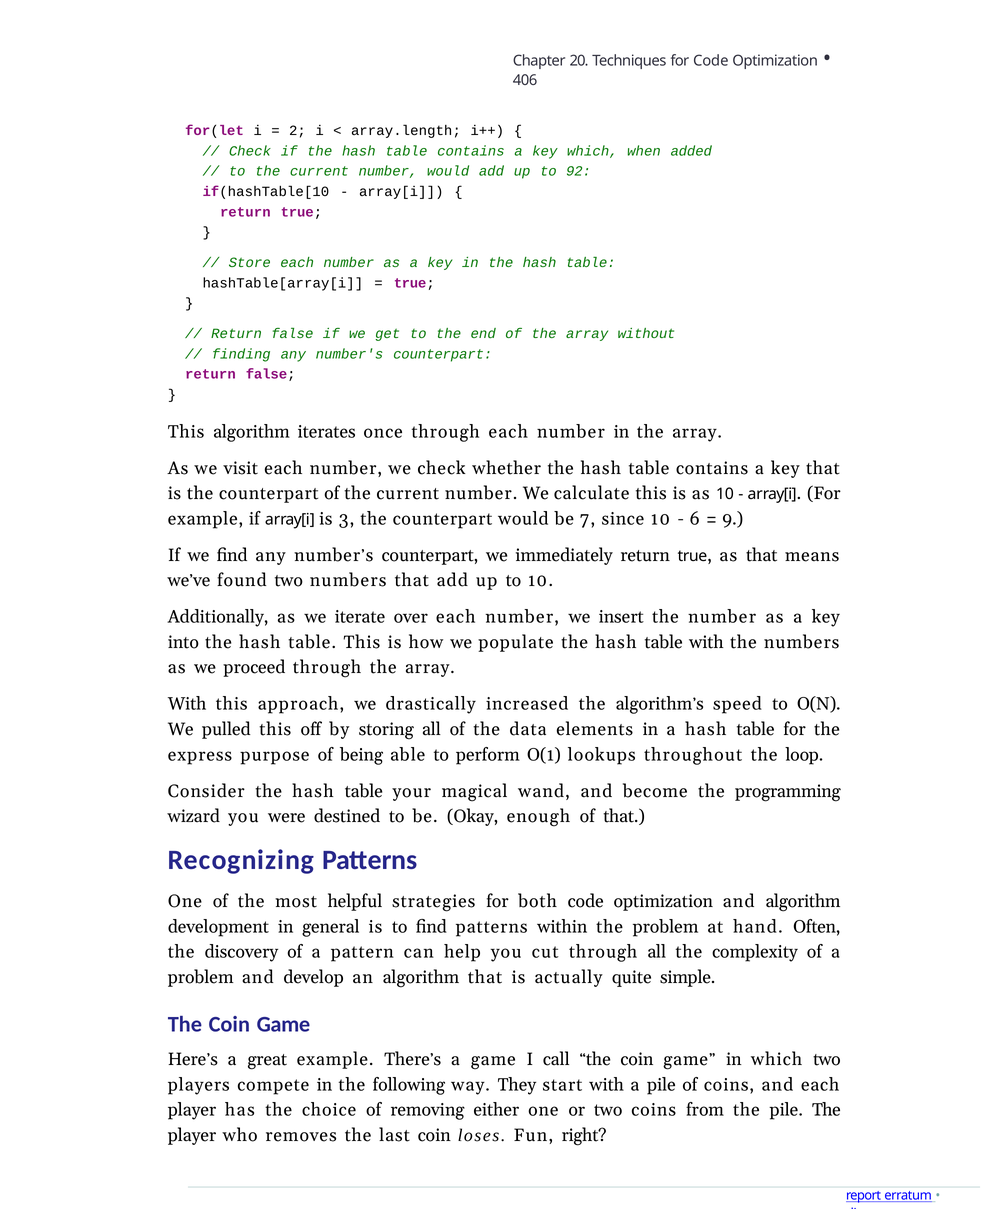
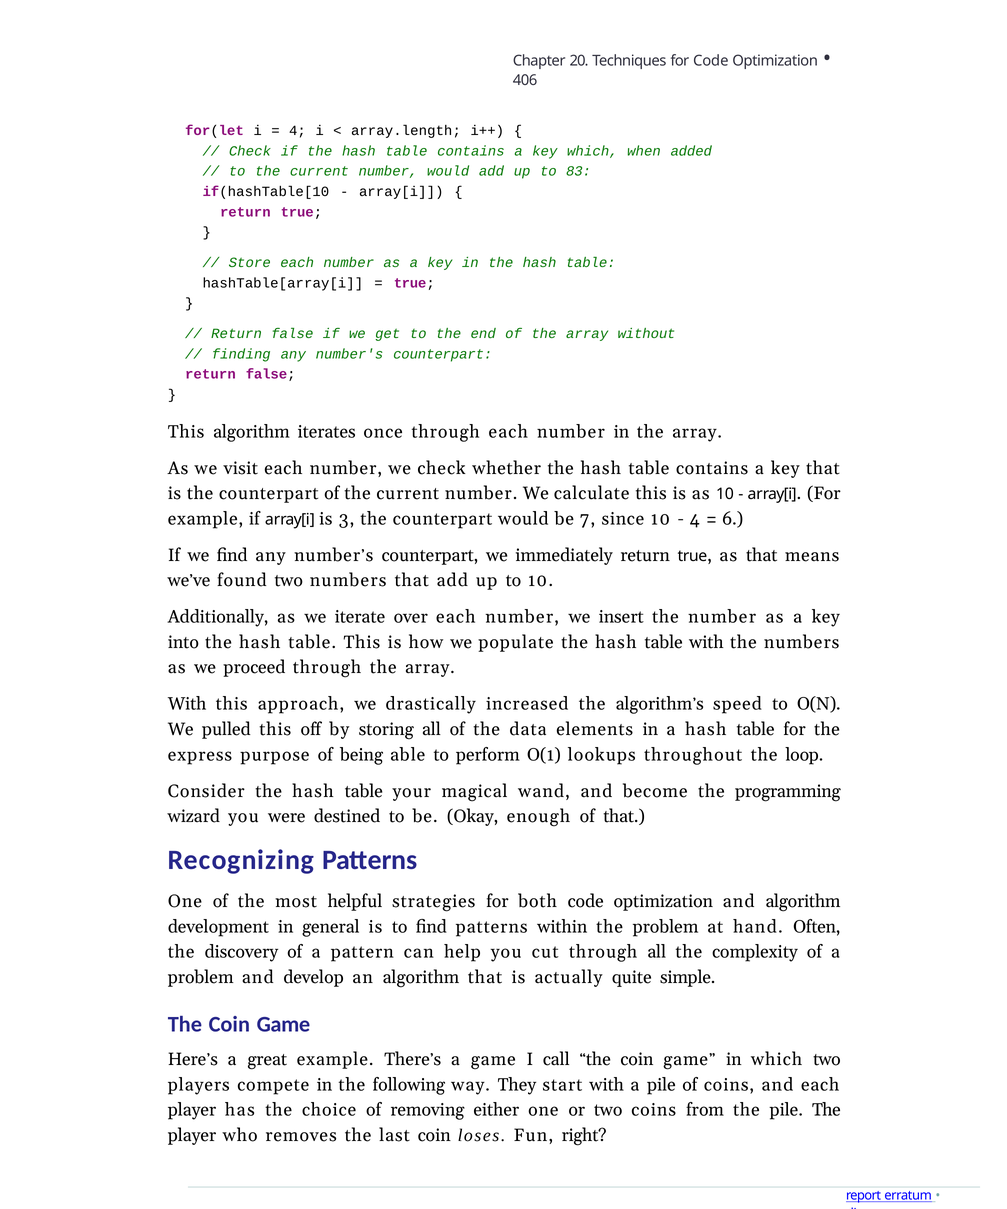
2 at (297, 131): 2 -> 4
92: 92 -> 83
6 at (695, 519): 6 -> 4
9: 9 -> 6
